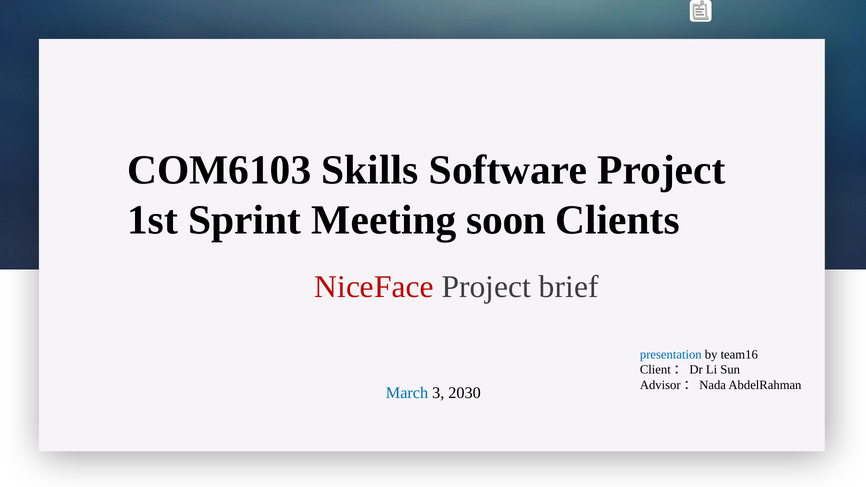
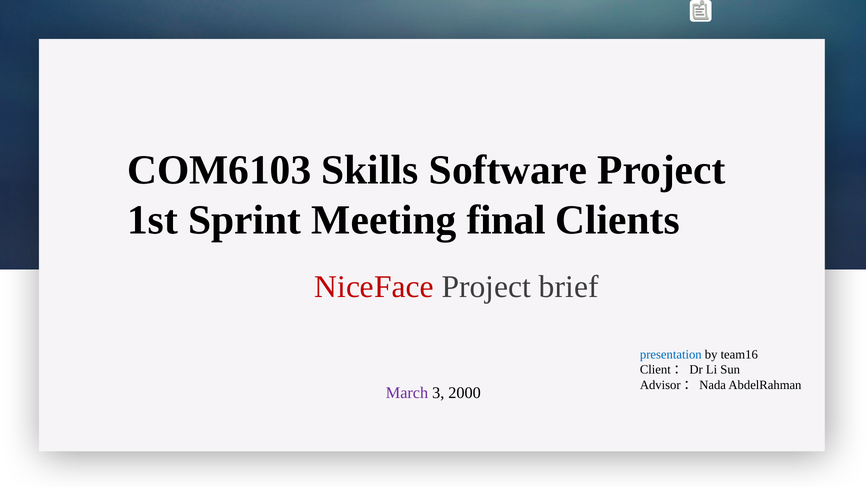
soon: soon -> final
March colour: blue -> purple
2030: 2030 -> 2000
